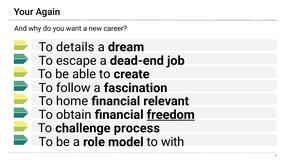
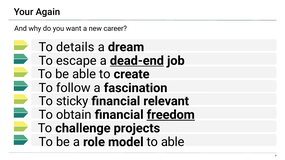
dead-end underline: none -> present
home: home -> sticky
process: process -> projects
to with: with -> able
